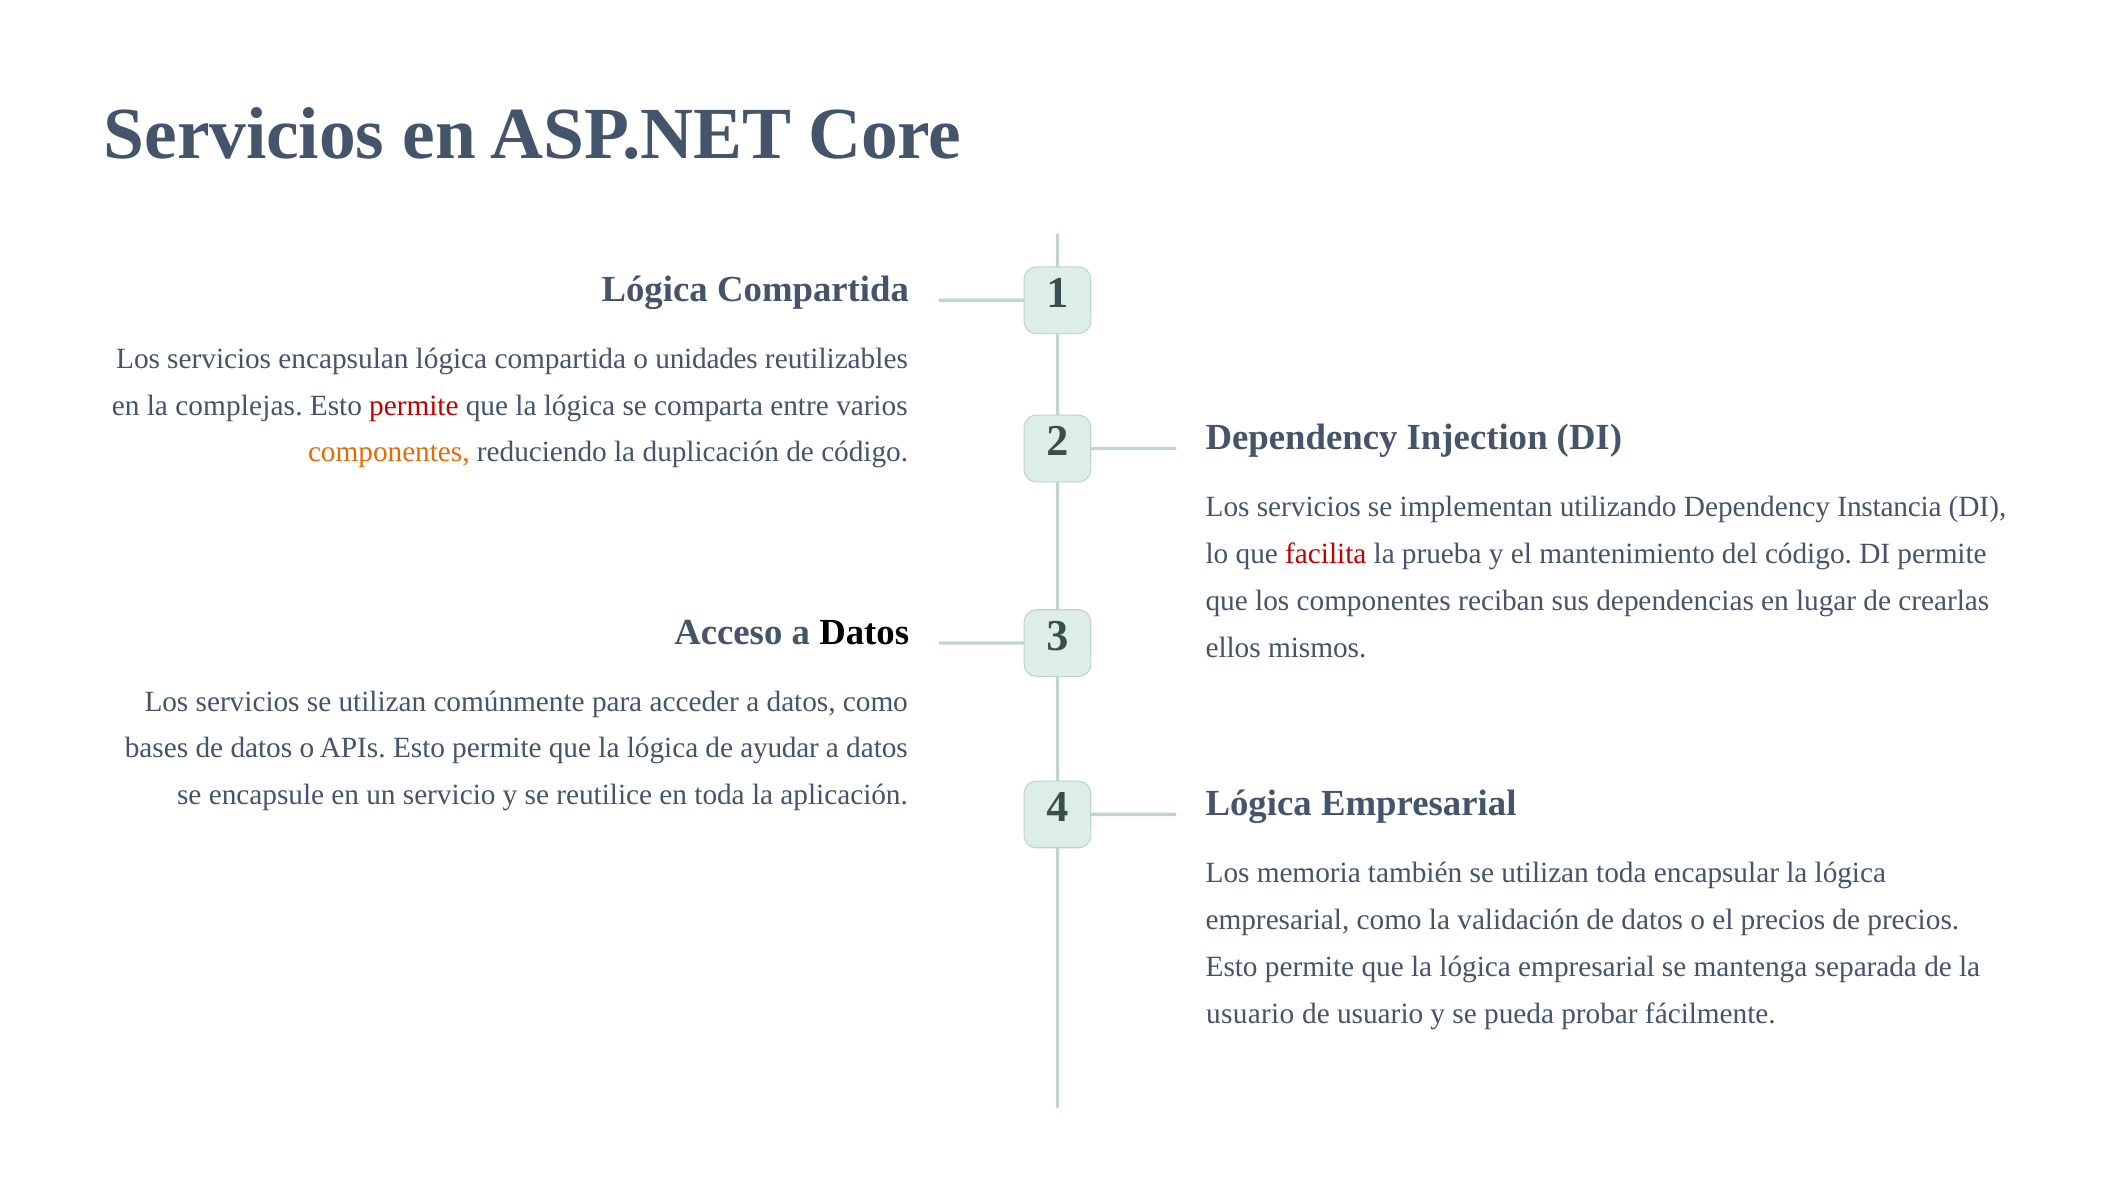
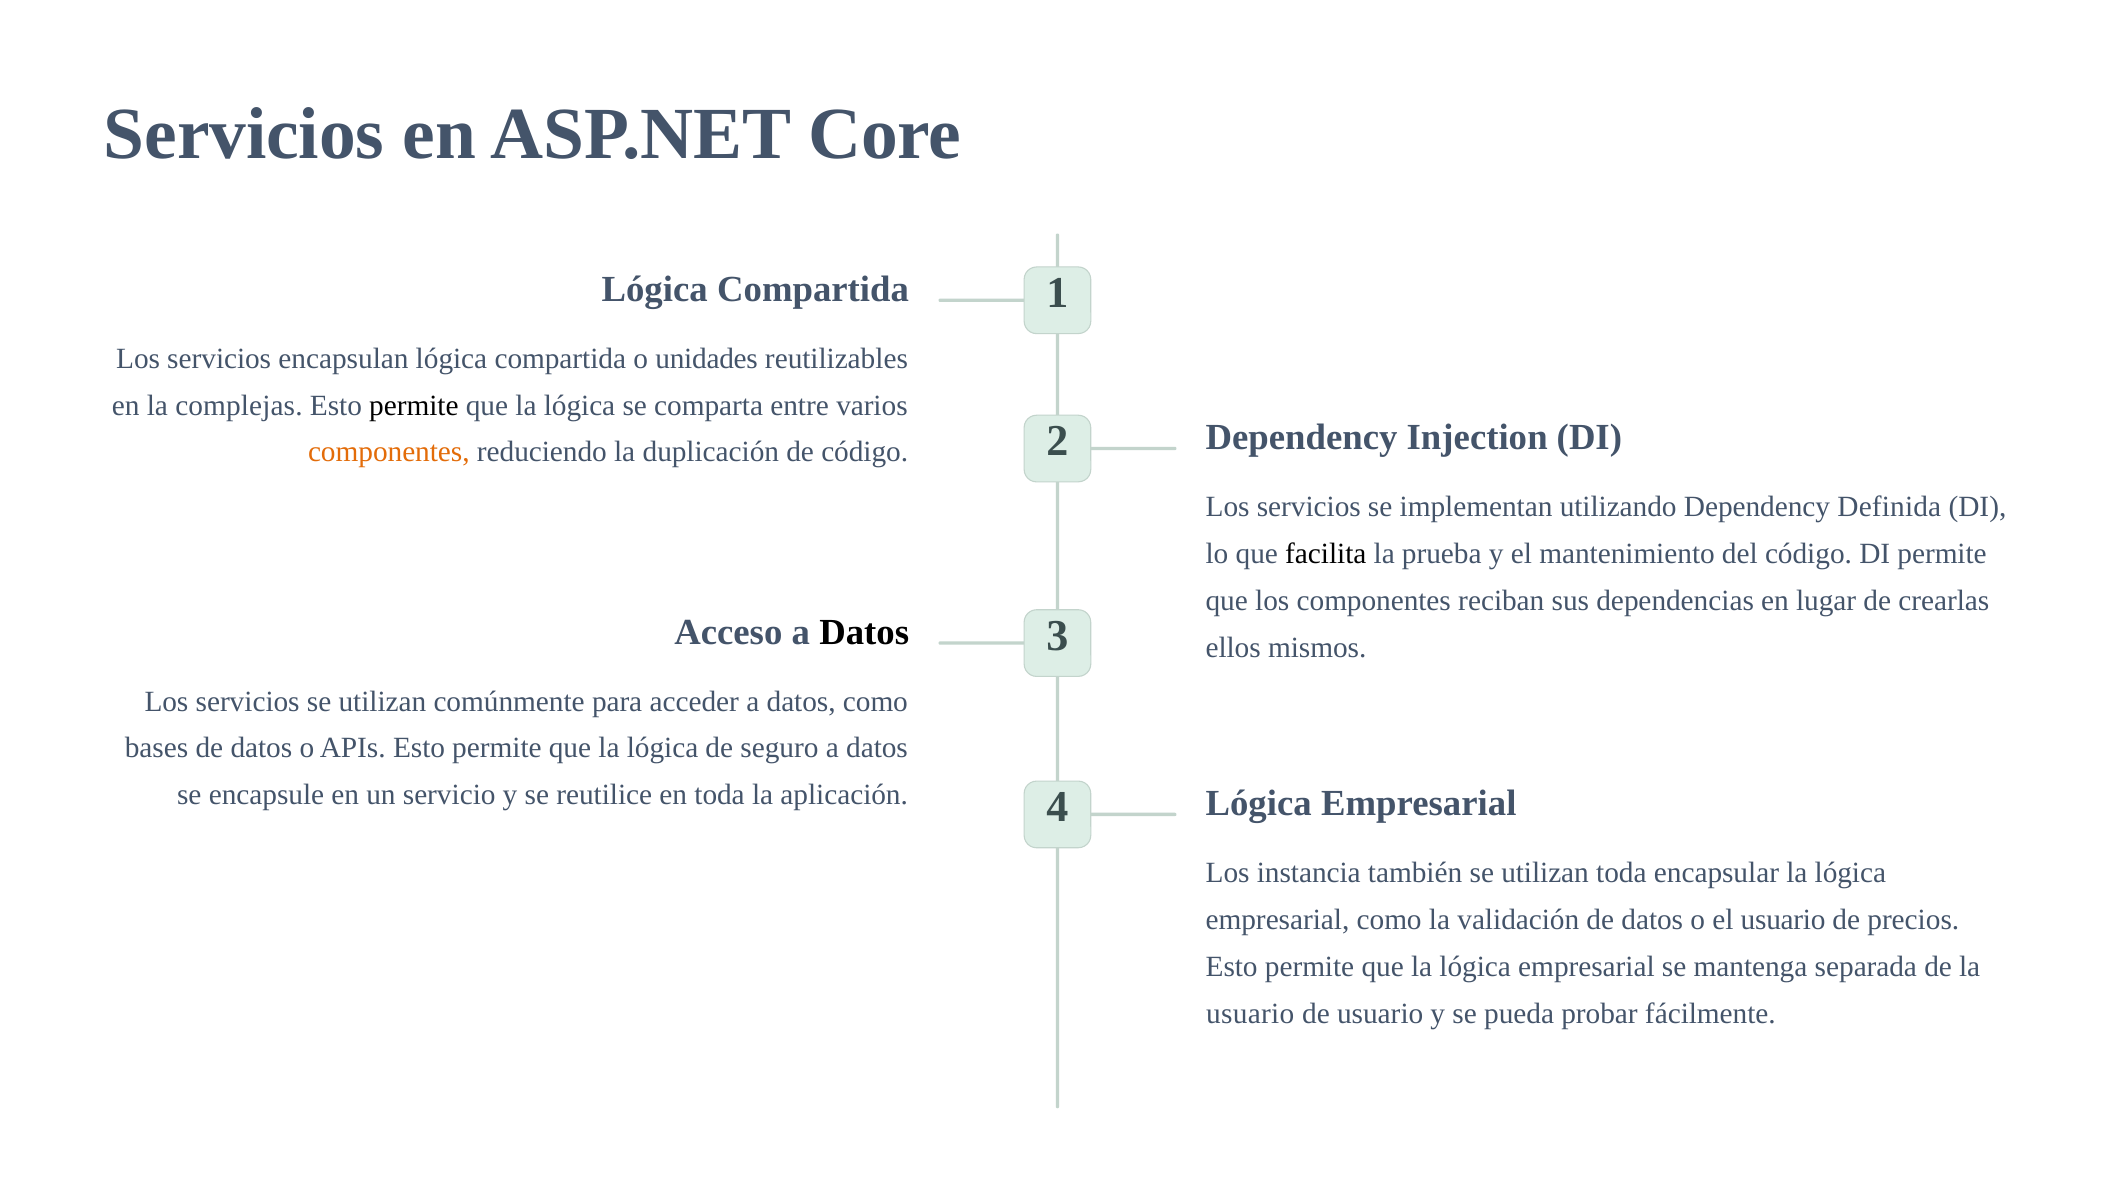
permite at (414, 405) colour: red -> black
Instancia: Instancia -> Definida
facilita colour: red -> black
ayudar: ayudar -> seguro
memoria: memoria -> instancia
el precios: precios -> usuario
